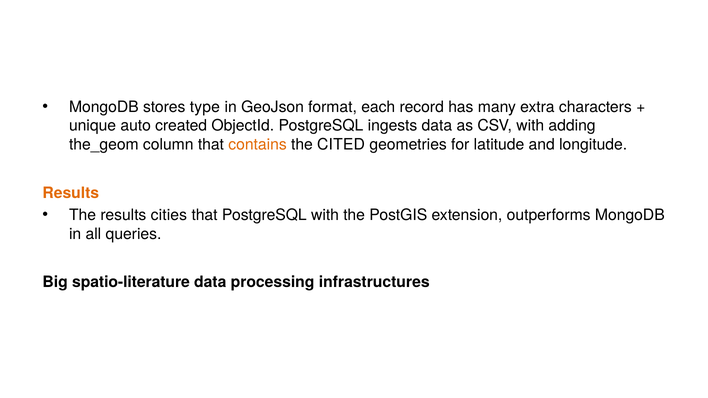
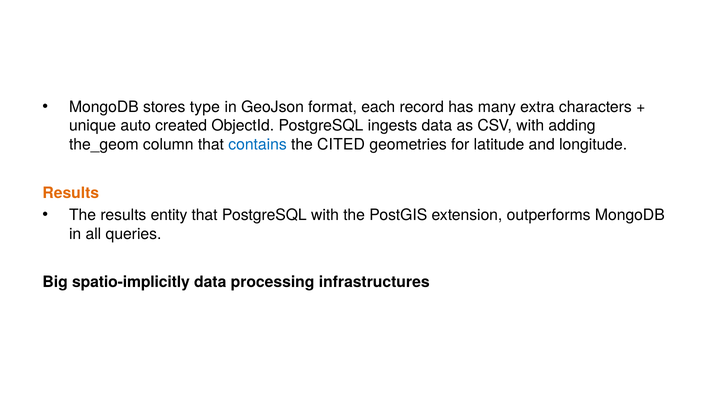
contains colour: orange -> blue
cities: cities -> entity
spatio-literature: spatio-literature -> spatio-implicitly
